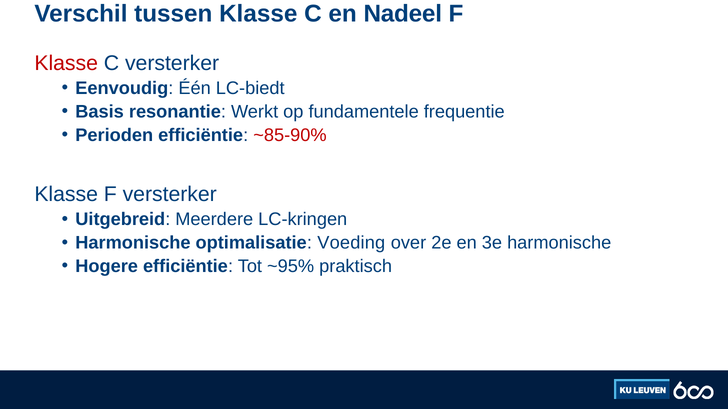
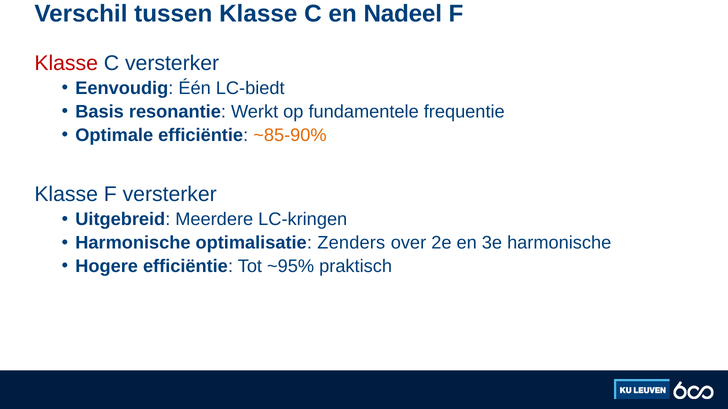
Perioden: Perioden -> Optimale
~85-90% colour: red -> orange
Voeding: Voeding -> Zenders
